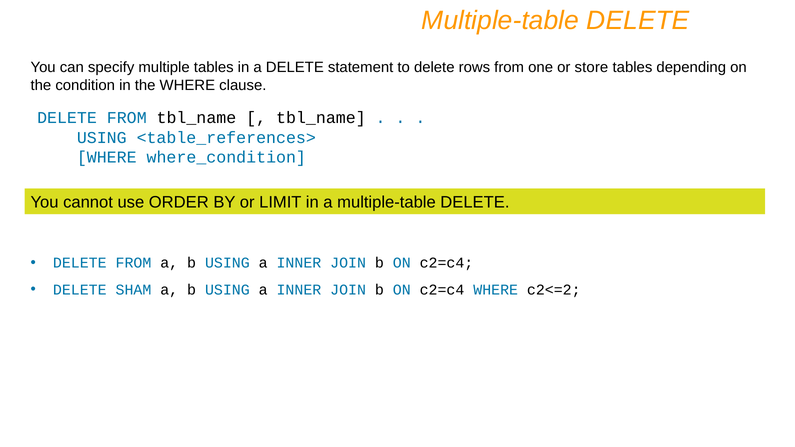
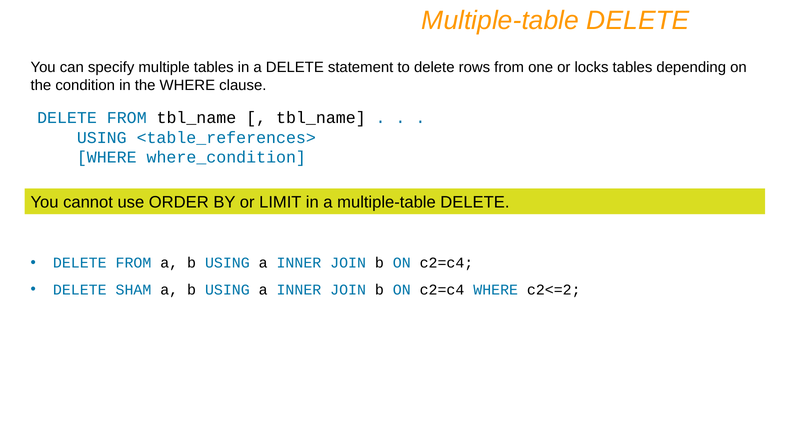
store: store -> locks
